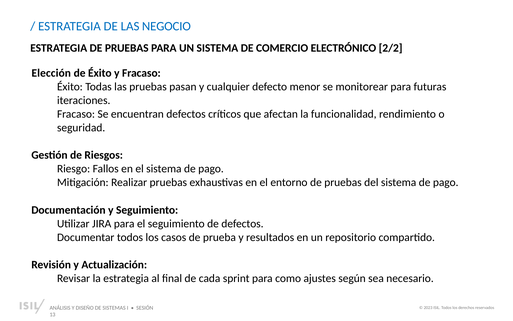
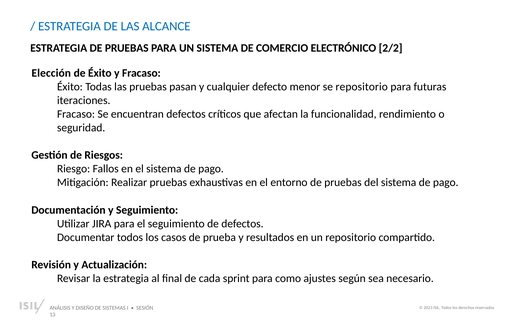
NEGOCIO: NEGOCIO -> ALCANCE
se monitorear: monitorear -> repositorio
